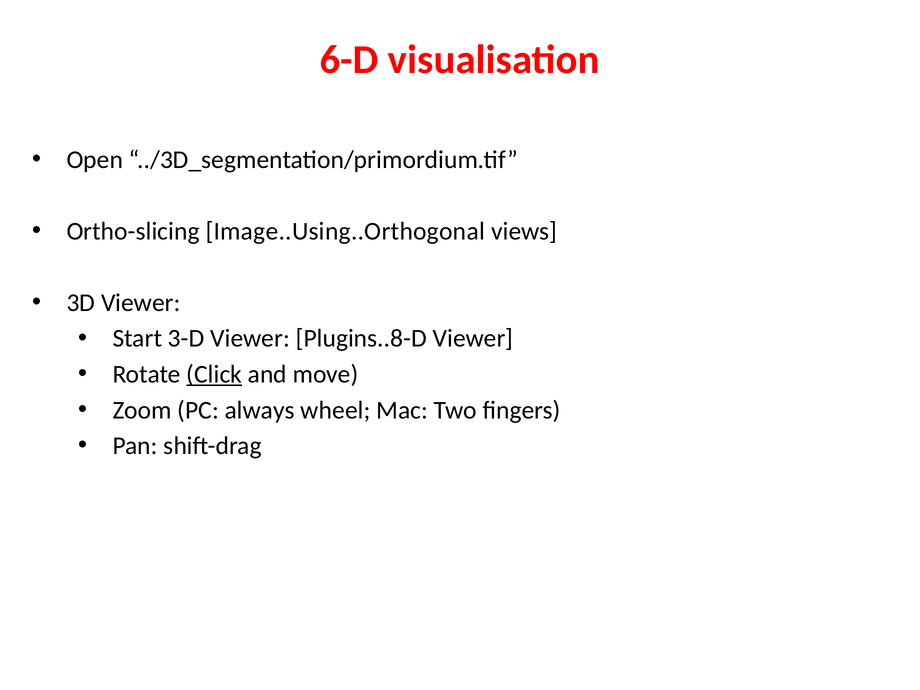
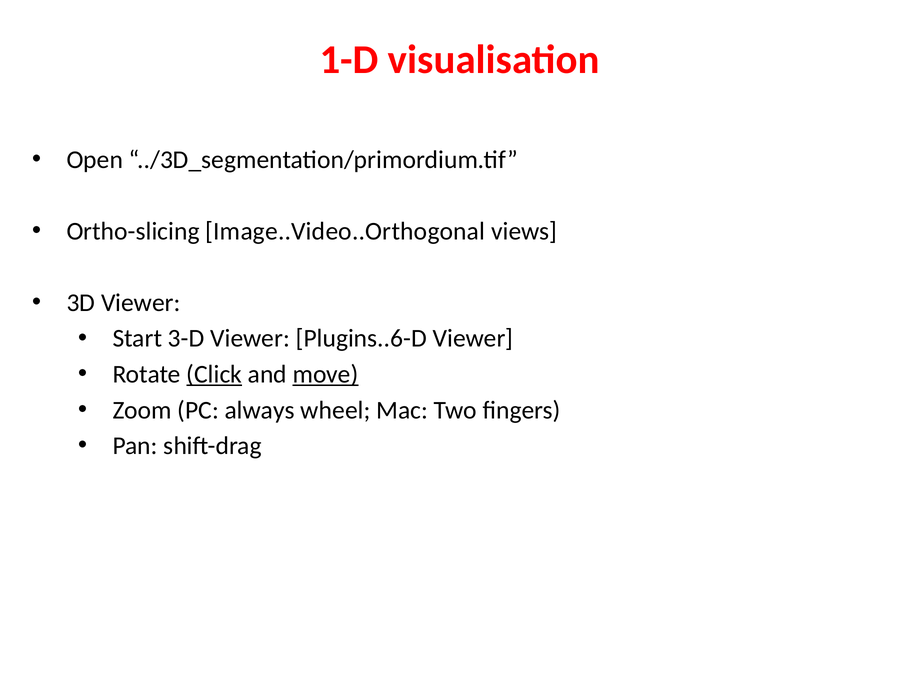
6-D: 6-D -> 1-D
Image..Using..Orthogonal: Image..Using..Orthogonal -> Image..Video..Orthogonal
Plugins..8-D: Plugins..8-D -> Plugins..6-D
move underline: none -> present
